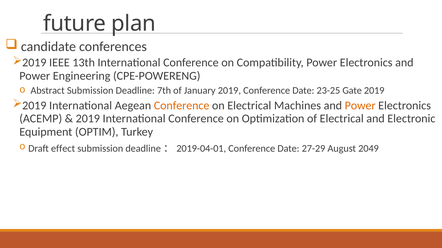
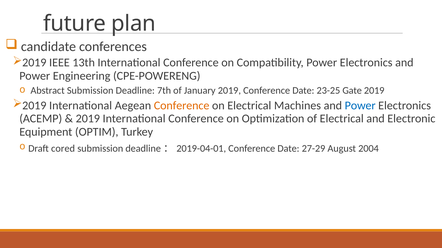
Power at (360, 106) colour: orange -> blue
effect: effect -> cored
2049: 2049 -> 2004
